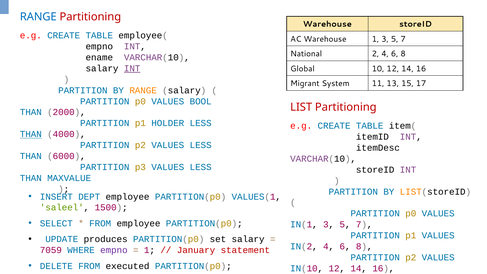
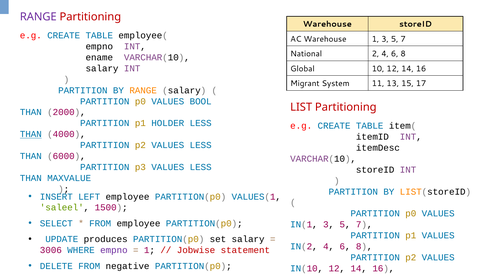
RANGE at (38, 17) colour: blue -> purple
INT at (132, 68) underline: present -> none
DEPT: DEPT -> LEFT
7059: 7059 -> 3006
January: January -> Jobwise
executed: executed -> negative
